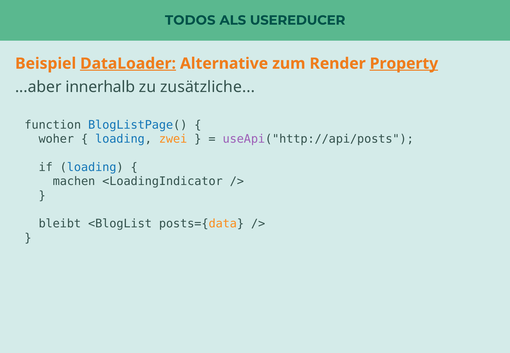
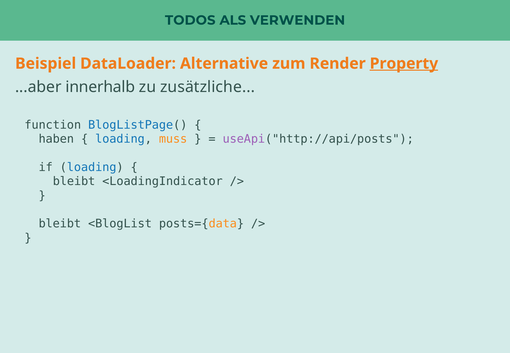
USEREDUCER: USEREDUCER -> VERWENDEN
DataLoader underline: present -> none
woher: woher -> haben
zwei: zwei -> muss
machen at (74, 181): machen -> bleibt
